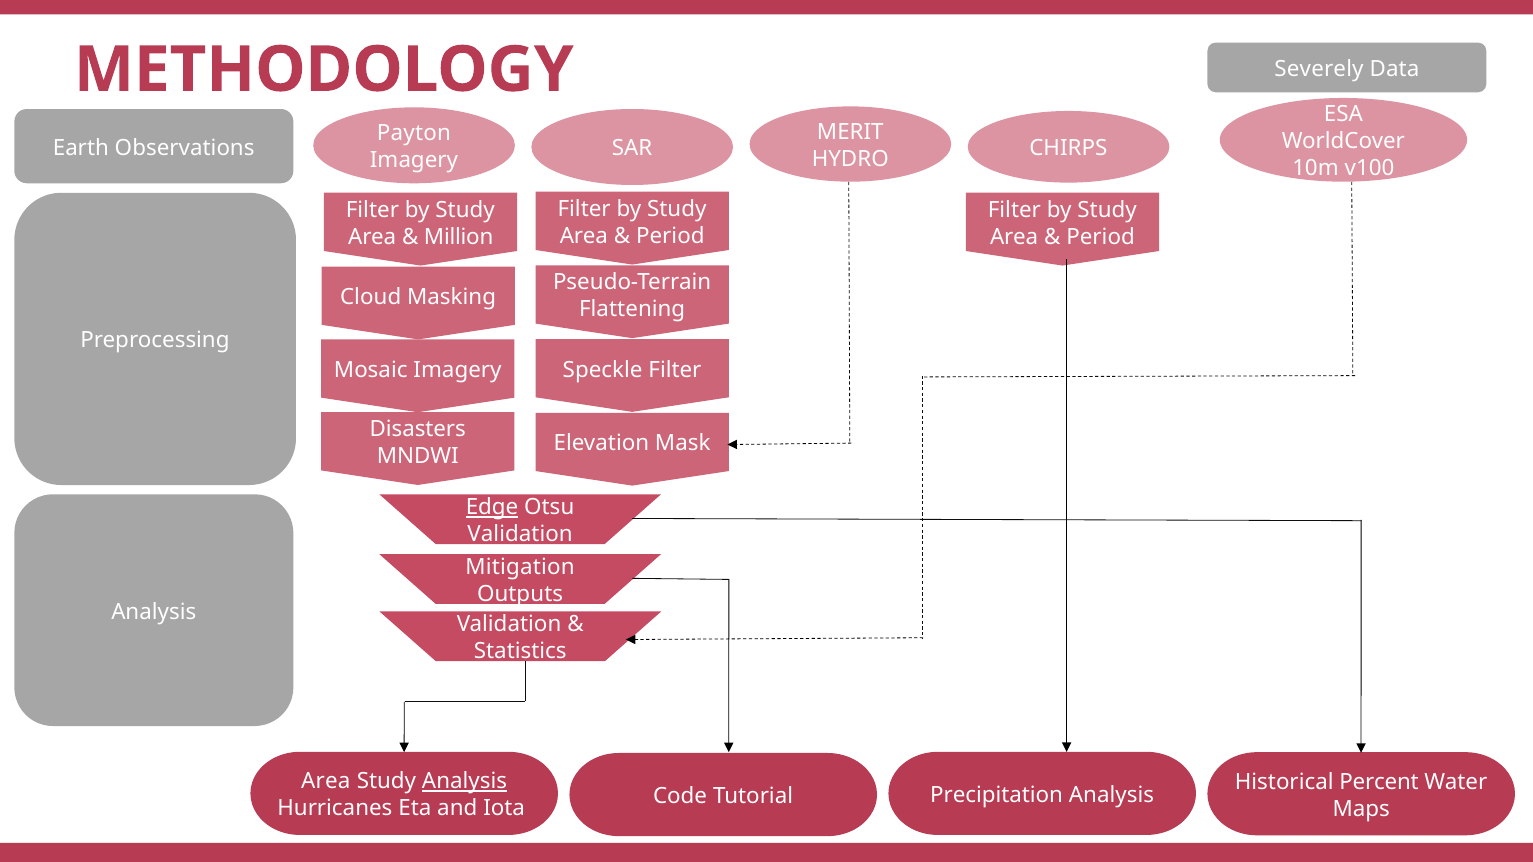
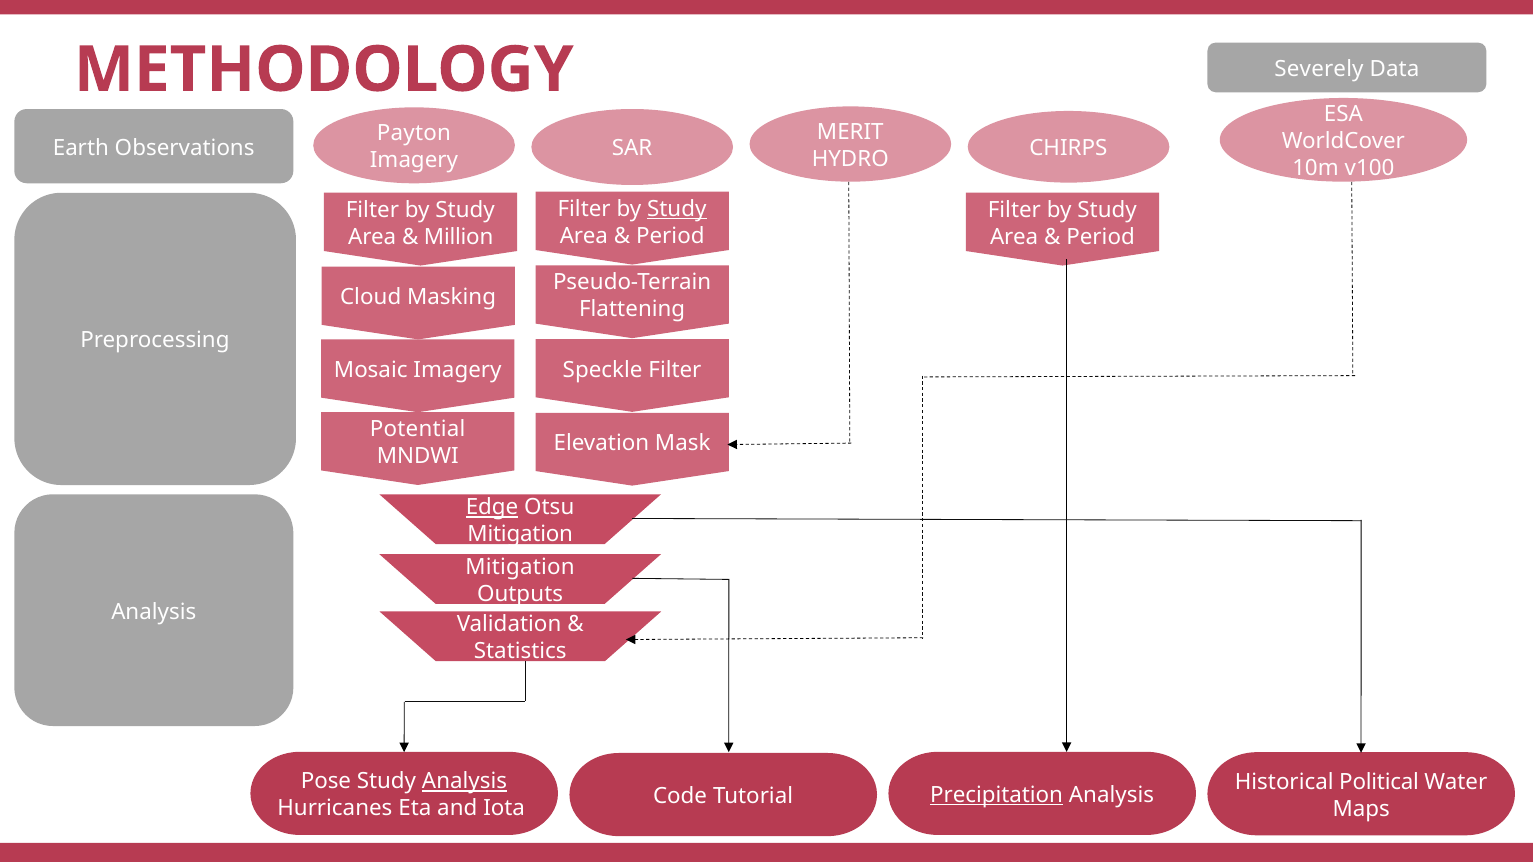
Study at (677, 209) underline: none -> present
Disasters: Disasters -> Potential
Validation at (520, 534): Validation -> Mitigation
Area at (326, 782): Area -> Pose
Percent: Percent -> Political
Precipitation underline: none -> present
